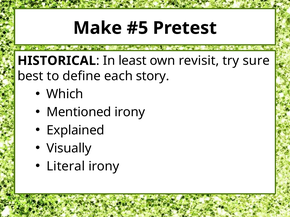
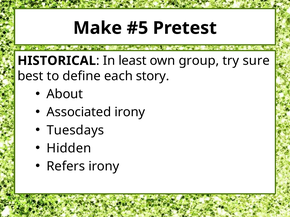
revisit: revisit -> group
Which: Which -> About
Mentioned: Mentioned -> Associated
Explained: Explained -> Tuesdays
Visually: Visually -> Hidden
Literal: Literal -> Refers
